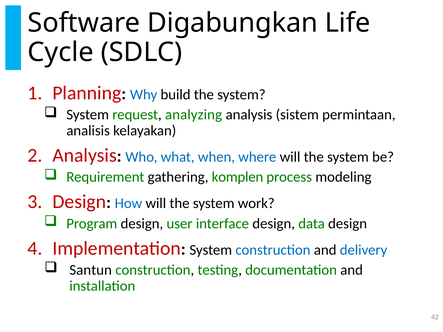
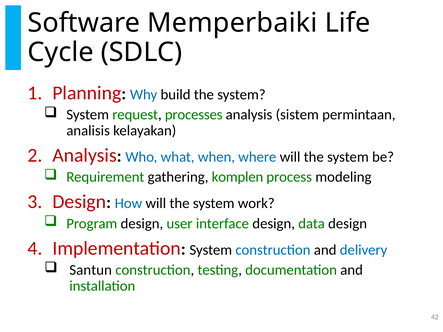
Digabungkan: Digabungkan -> Memperbaiki
analyzing: analyzing -> processes
